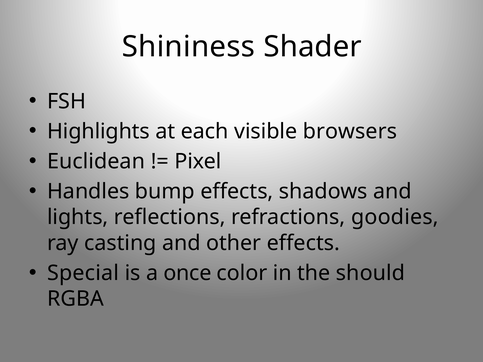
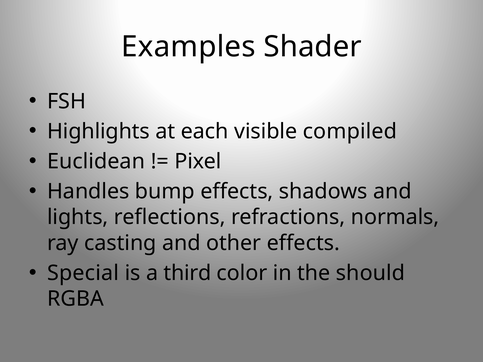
Shininess: Shininess -> Examples
browsers: browsers -> compiled
goodies: goodies -> normals
once: once -> third
